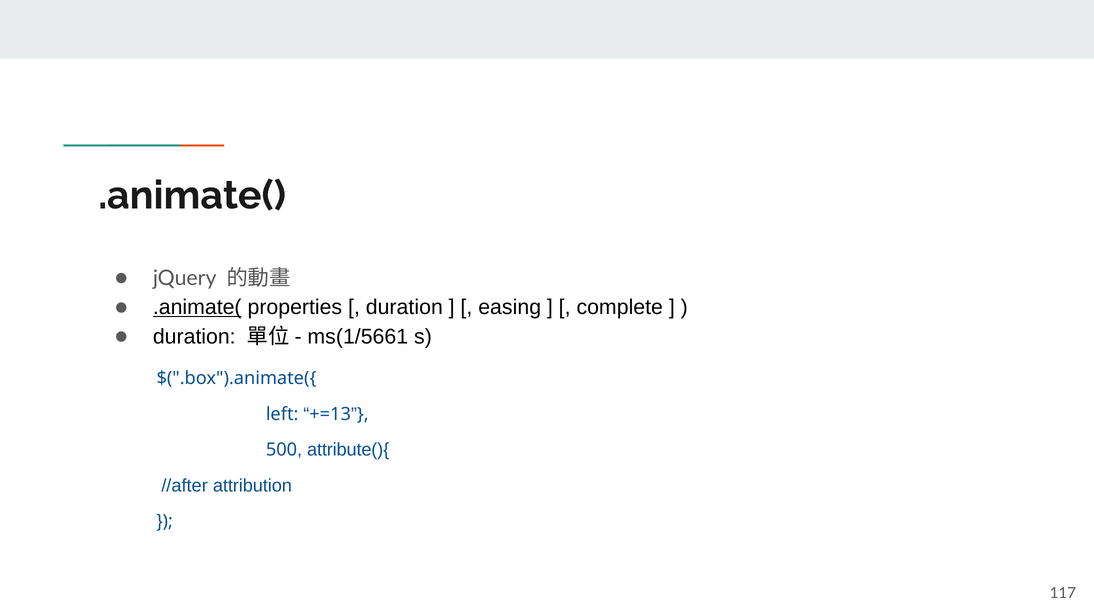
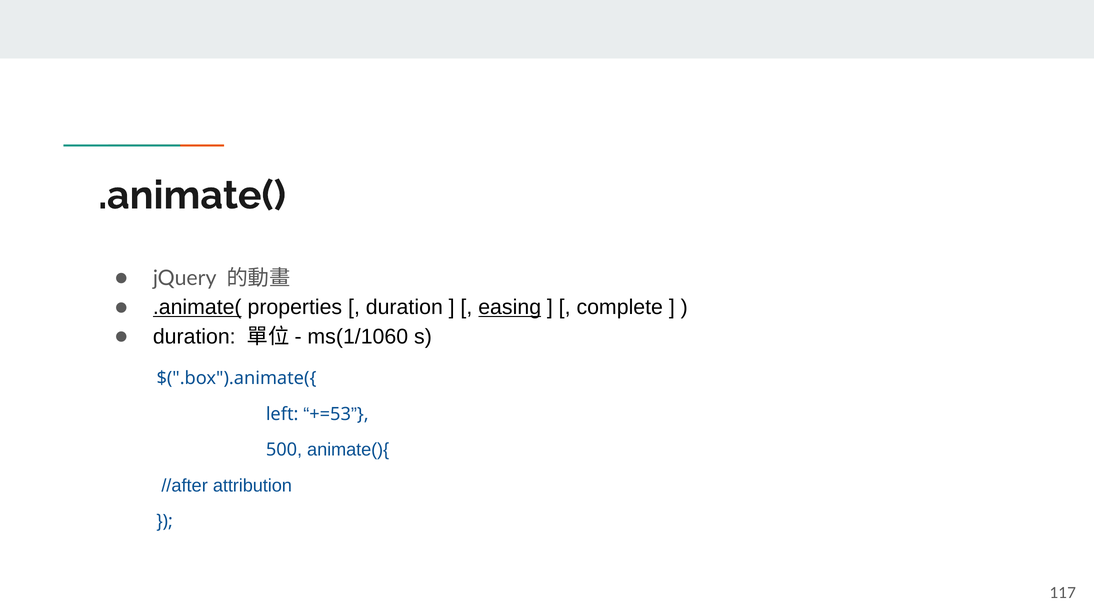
easing underline: none -> present
ms(1/5661: ms(1/5661 -> ms(1/1060
+=13: +=13 -> +=53
attribute(){: attribute(){ -> animate(){
